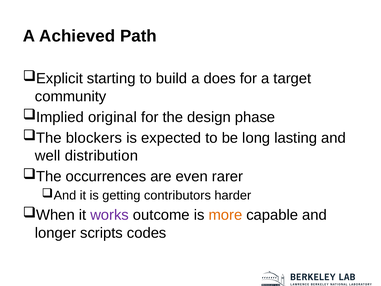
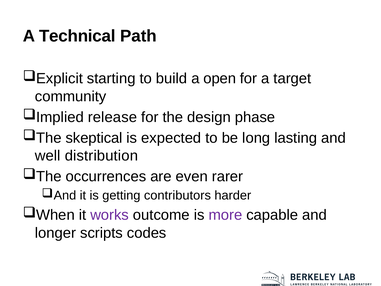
Achieved: Achieved -> Technical
does: does -> open
original: original -> release
blockers: blockers -> skeptical
more colour: orange -> purple
